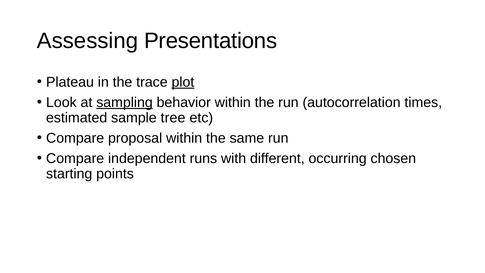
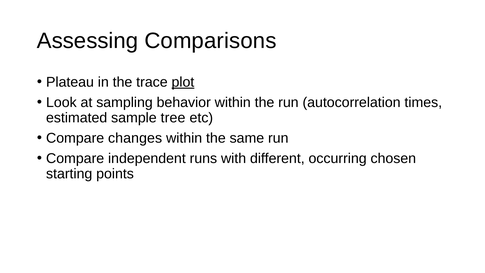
Presentations: Presentations -> Comparisons
sampling underline: present -> none
proposal: proposal -> changes
